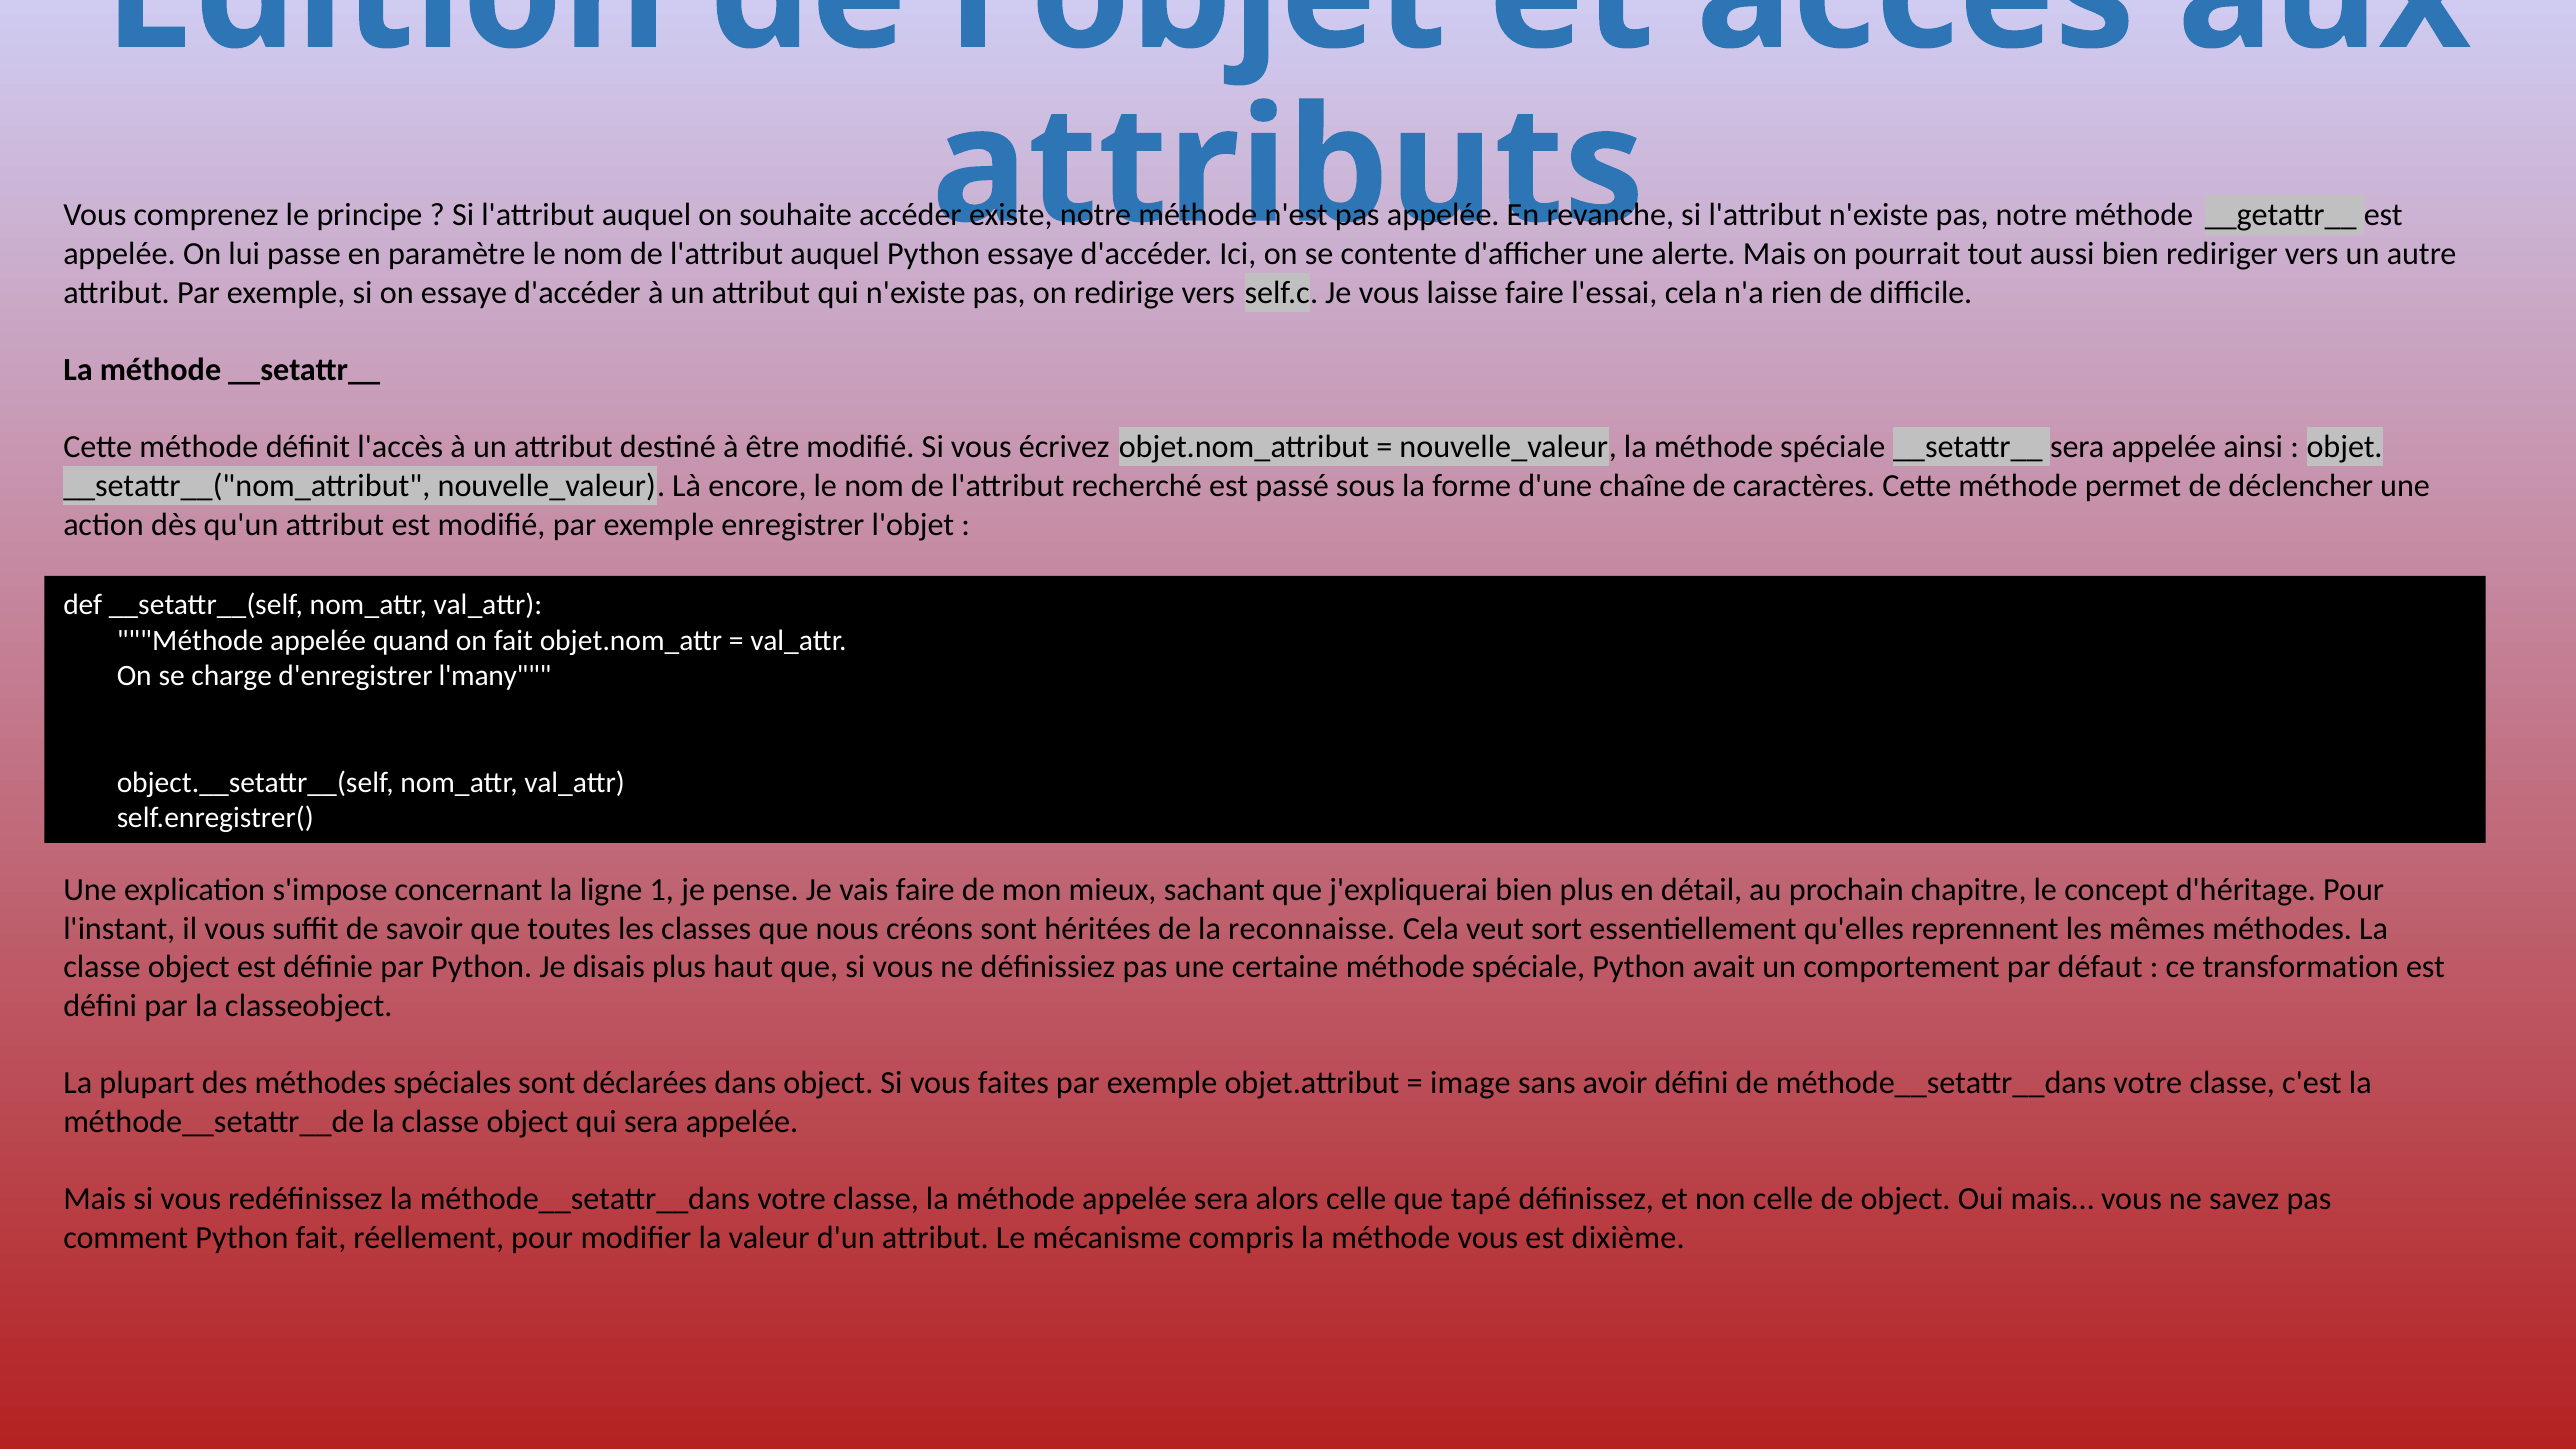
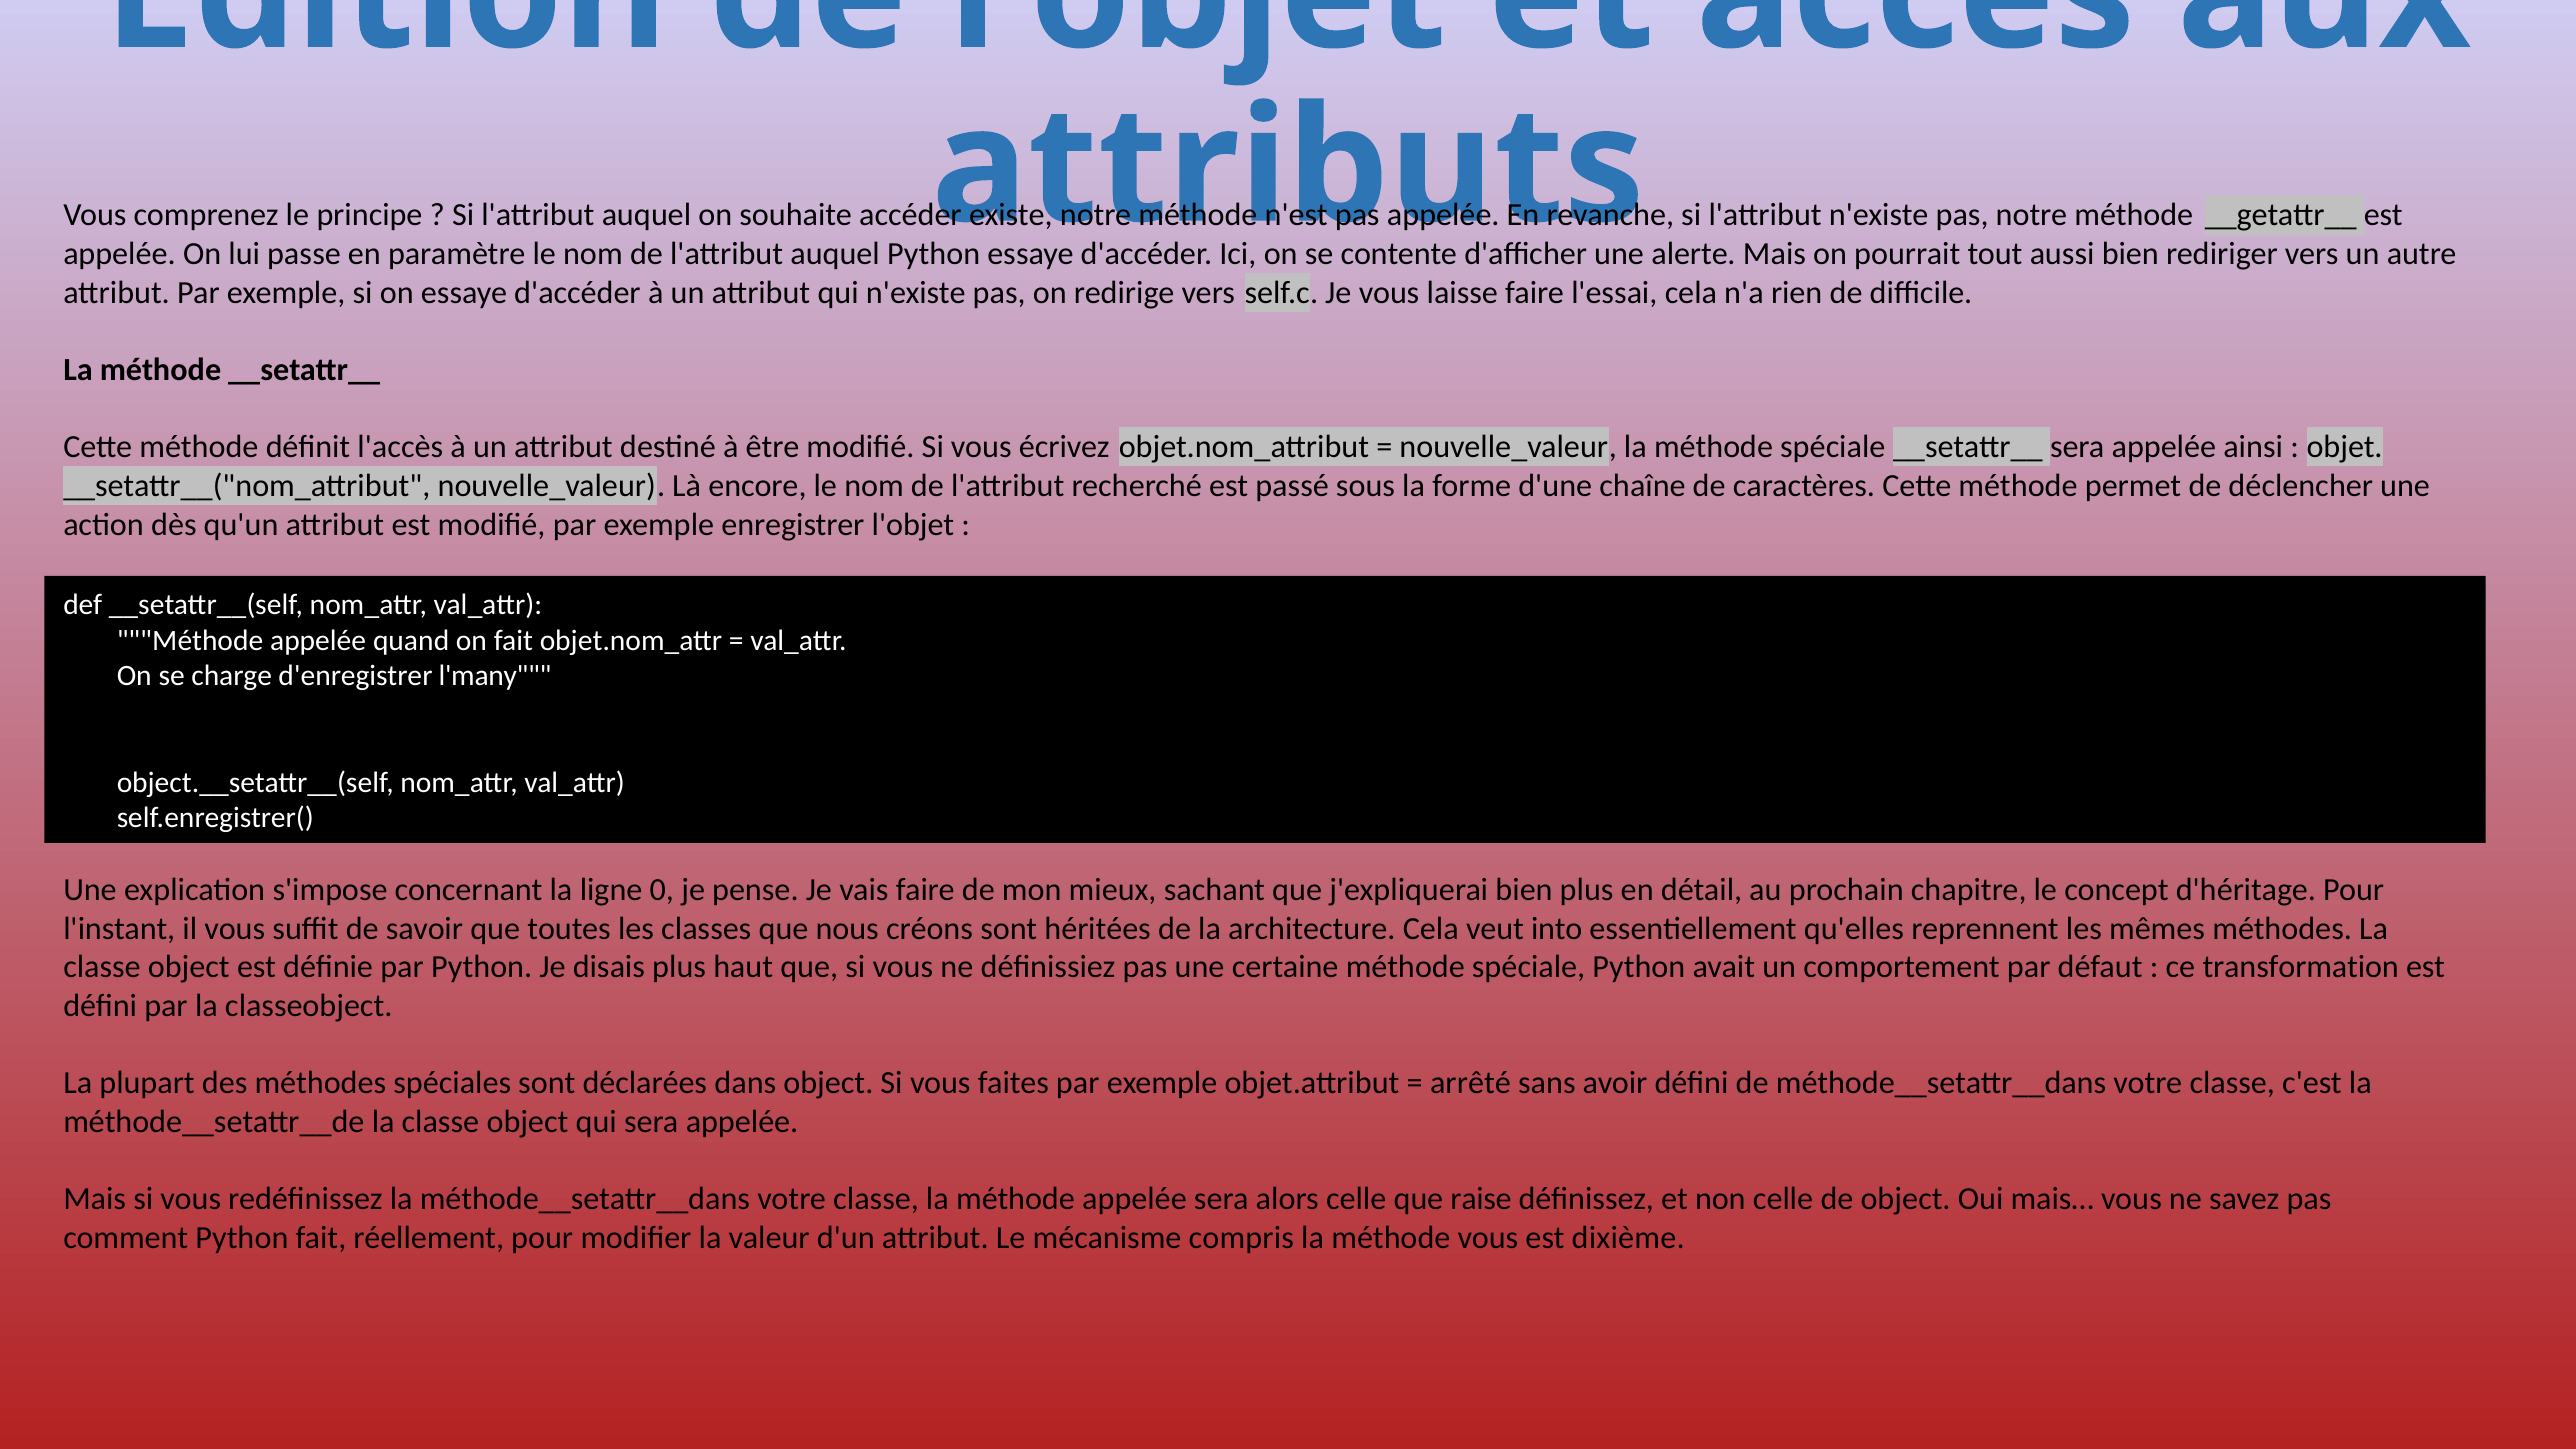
1: 1 -> 0
reconnaisse: reconnaisse -> architecture
sort: sort -> into
image: image -> arrêté
tapé: tapé -> raise
